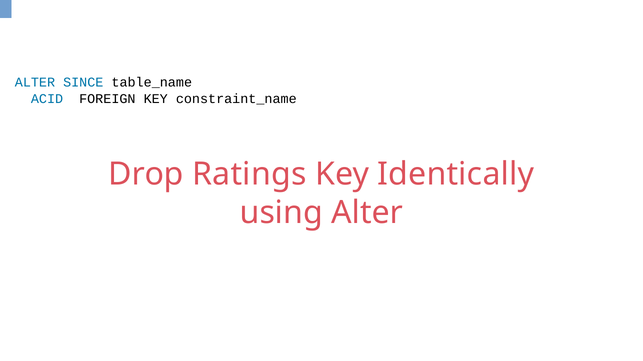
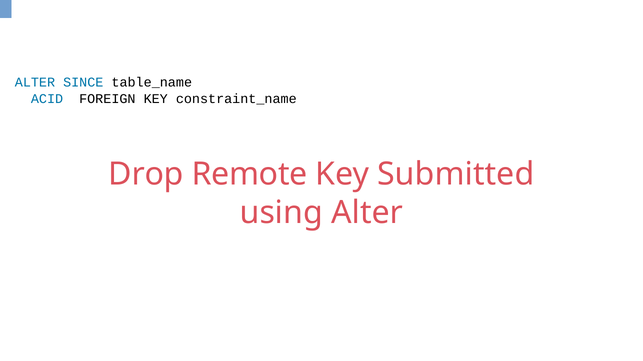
Ratings: Ratings -> Remote
Identically: Identically -> Submitted
